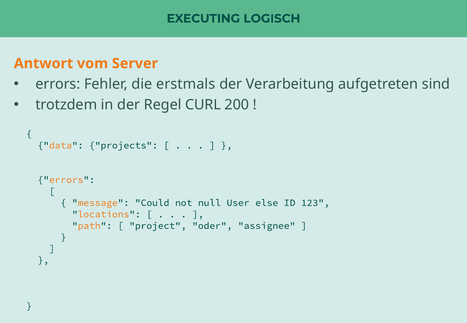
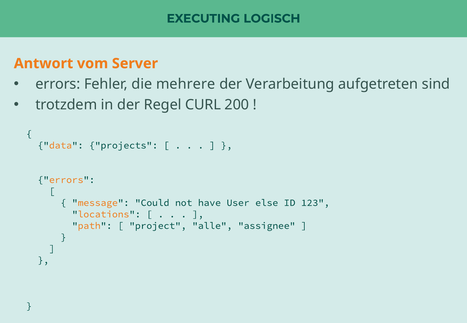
erstmals: erstmals -> mehrere
null: null -> have
oder: oder -> alle
